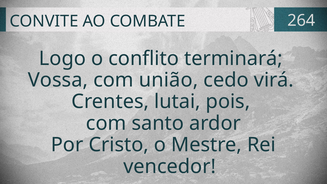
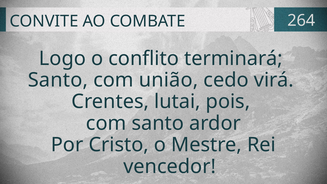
Vossa at (58, 80): Vossa -> Santo
